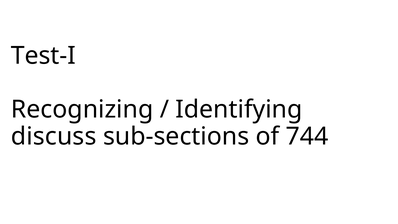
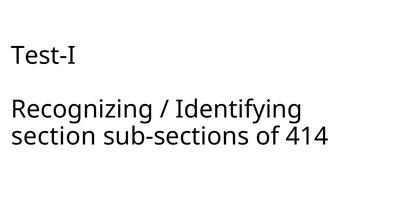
discuss: discuss -> section
744: 744 -> 414
